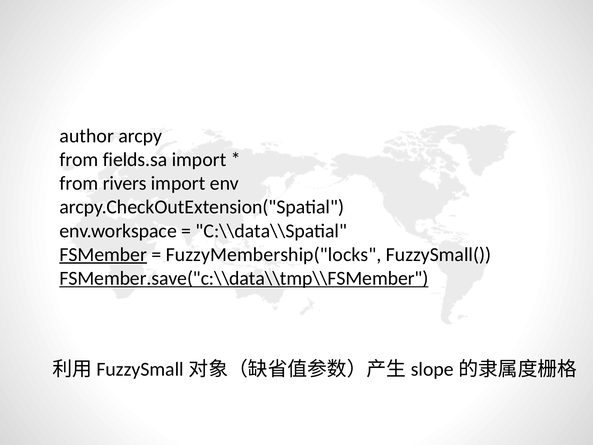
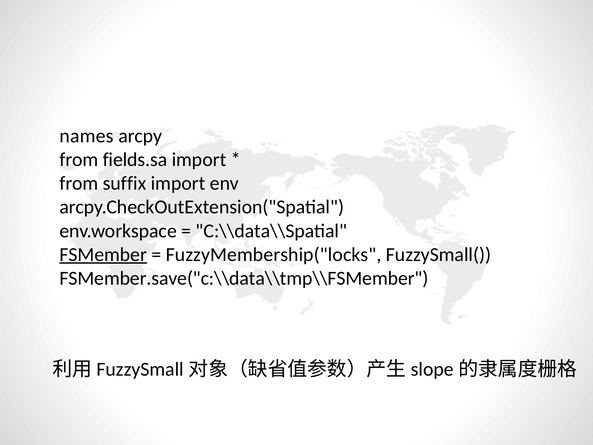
author: author -> names
rivers: rivers -> suffix
FSMember.save("c:\\data\\tmp\\FSMember underline: present -> none
